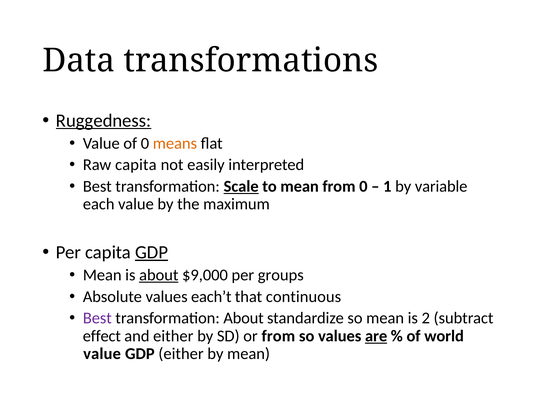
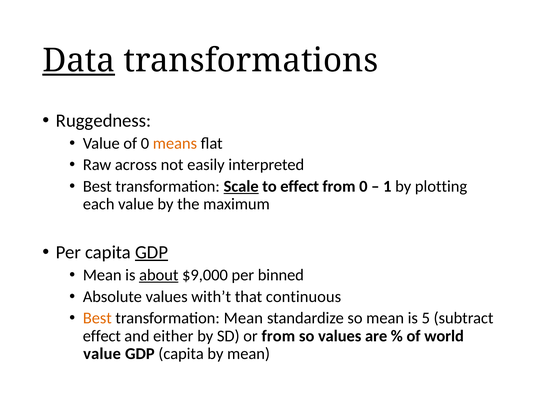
Data underline: none -> present
Ruggedness underline: present -> none
Raw capita: capita -> across
to mean: mean -> effect
variable: variable -> plotting
groups: groups -> binned
each’t: each’t -> with’t
Best at (97, 318) colour: purple -> orange
transformation About: About -> Mean
2: 2 -> 5
are underline: present -> none
GDP either: either -> capita
